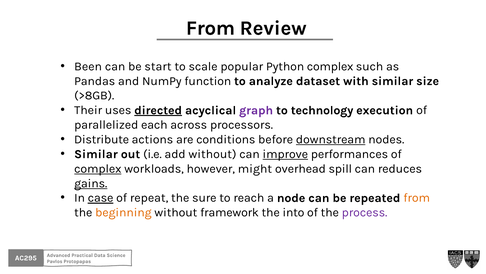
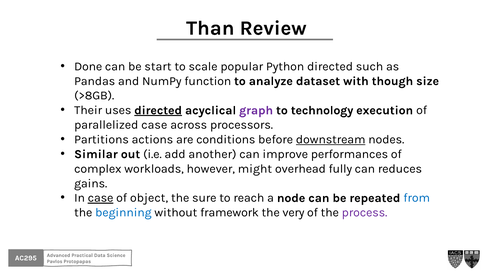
From at (210, 28): From -> Than
Been: Been -> Done
Python complex: complex -> directed
with similar: similar -> though
parallelized each: each -> case
Distribute: Distribute -> Partitions
add without: without -> another
improve underline: present -> none
complex at (98, 168) underline: present -> none
spill: spill -> fully
gains underline: present -> none
repeat: repeat -> object
from at (417, 197) colour: orange -> blue
beginning colour: orange -> blue
into: into -> very
